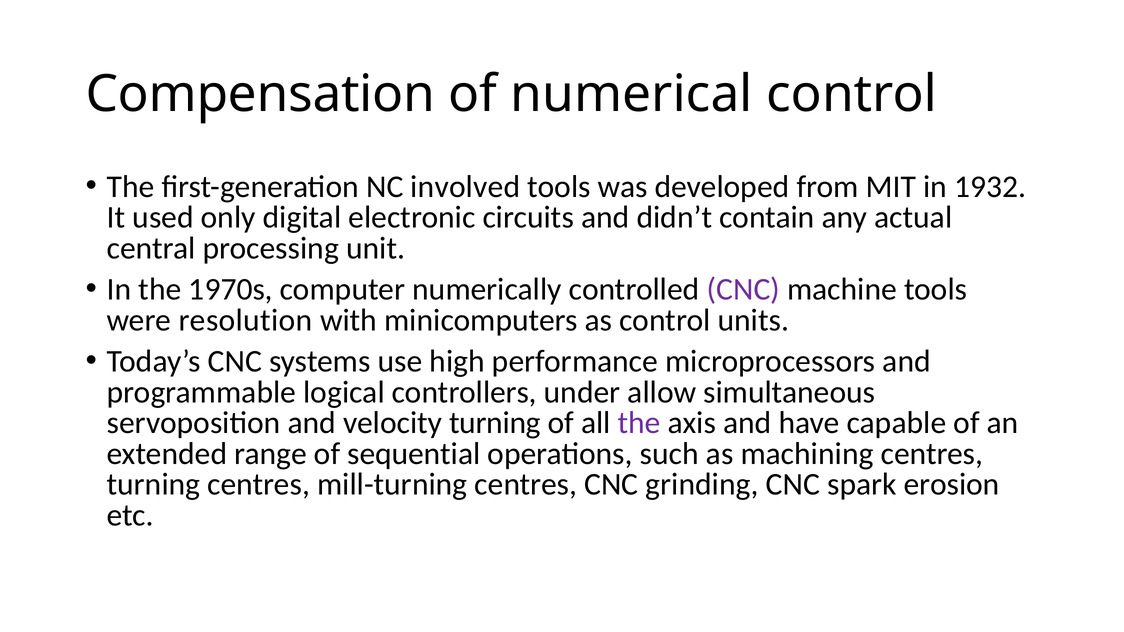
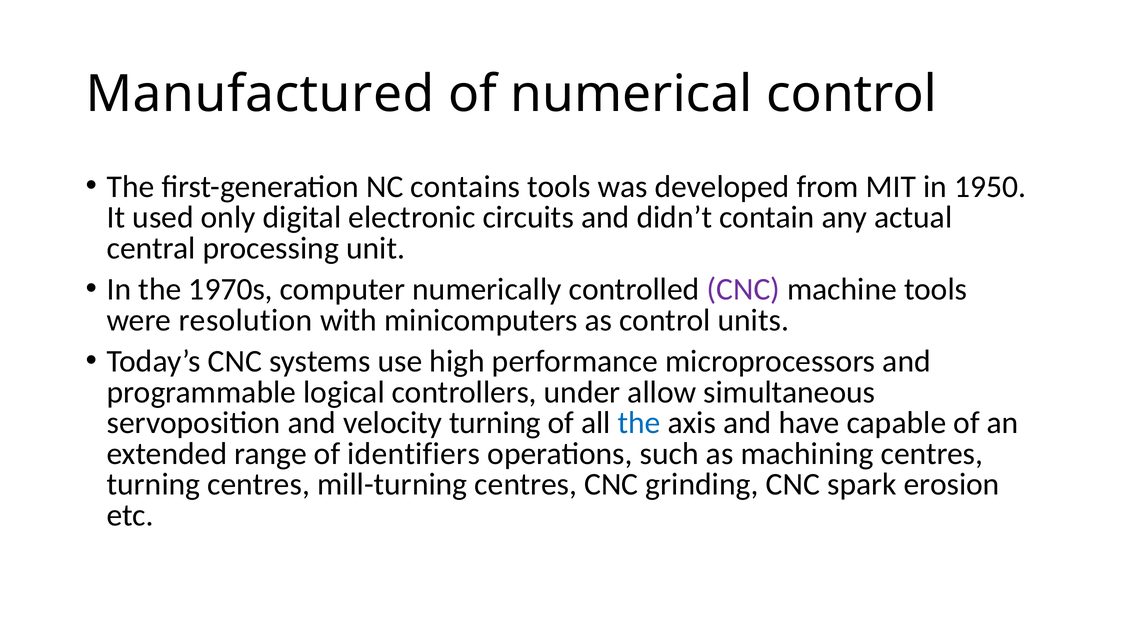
Compensation: Compensation -> Manufactured
involved: involved -> contains
1932: 1932 -> 1950
the at (639, 423) colour: purple -> blue
sequential: sequential -> identifiers
